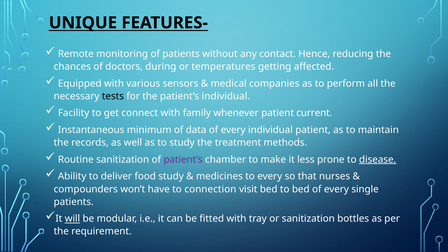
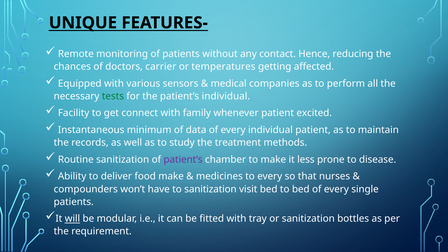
during: during -> carrier
tests colour: black -> green
current: current -> excited
disease underline: present -> none
food study: study -> make
to connection: connection -> sanitization
